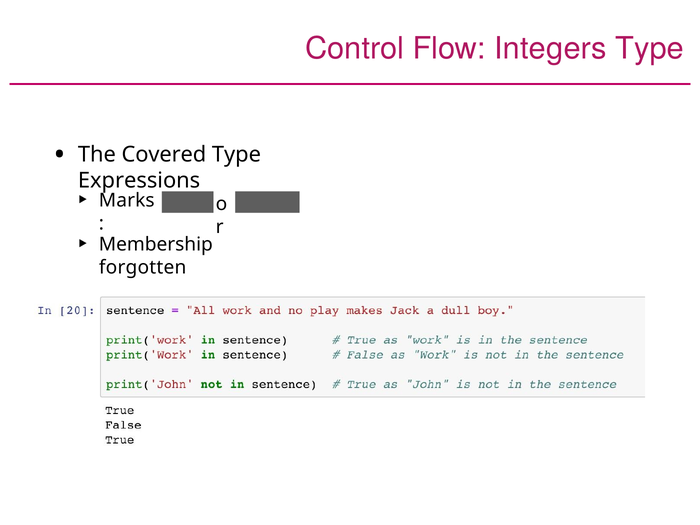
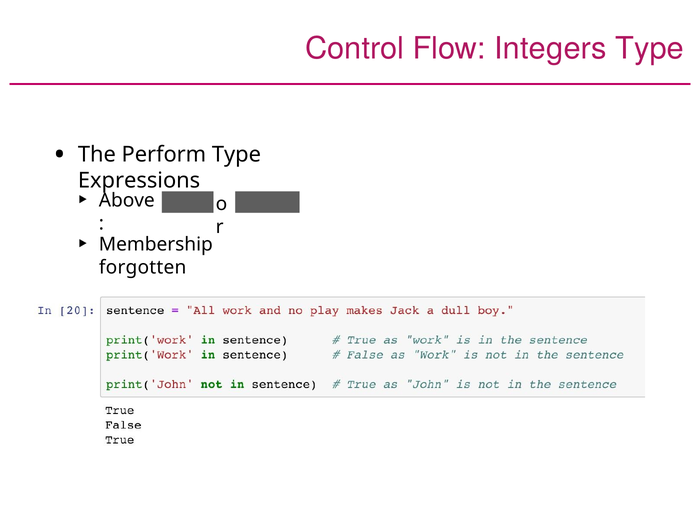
Covered: Covered -> Perform
Marks: Marks -> Above
